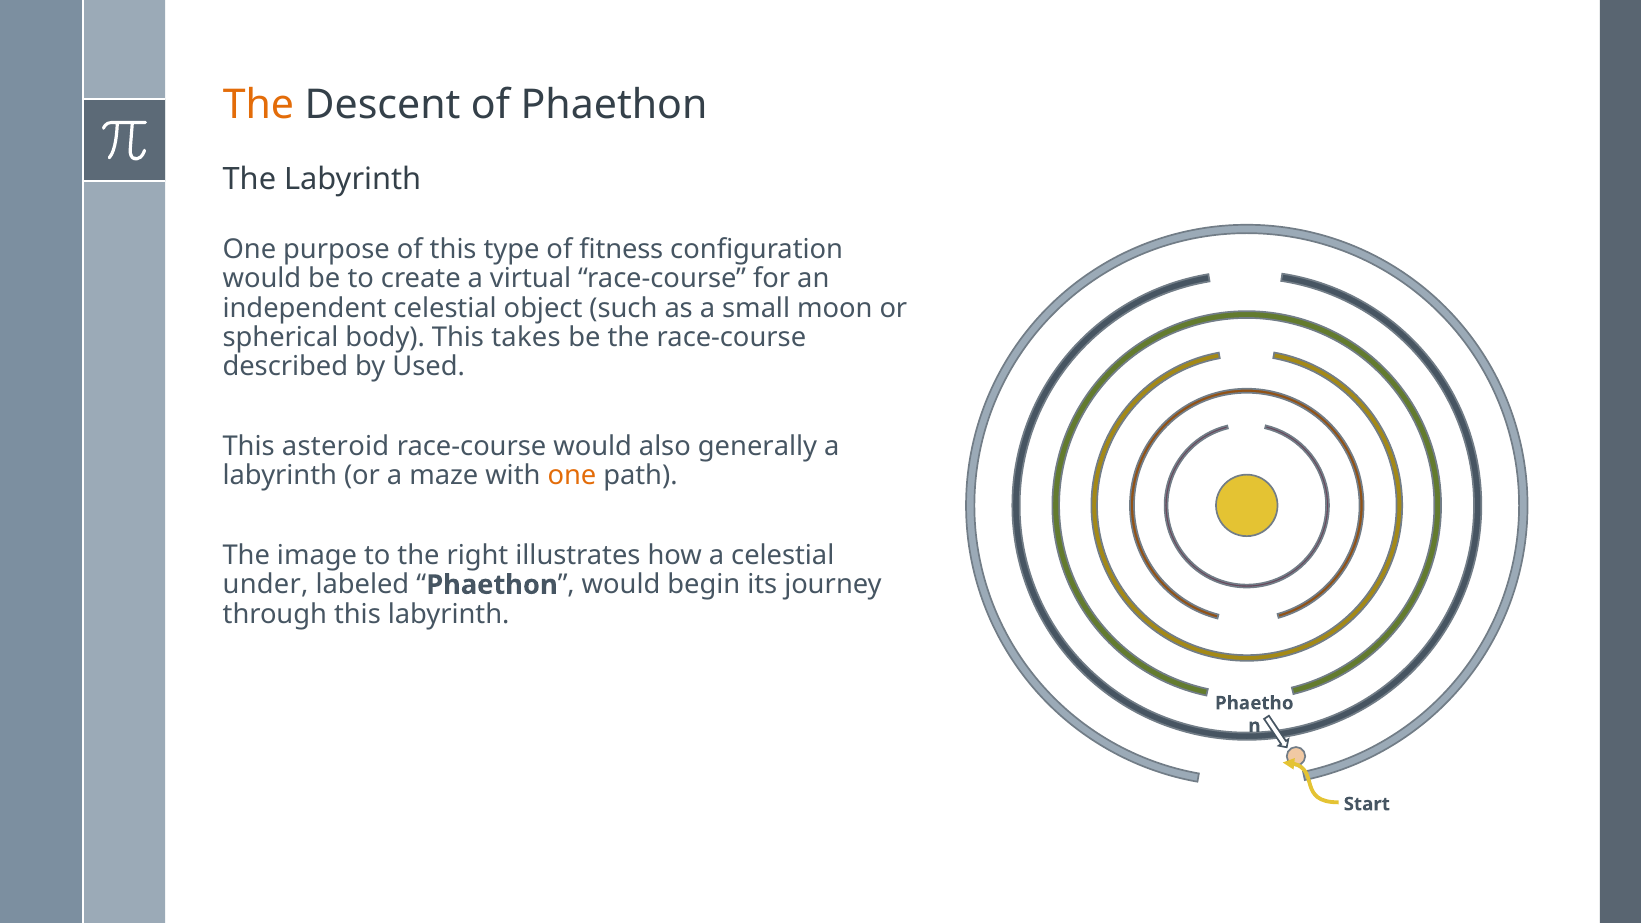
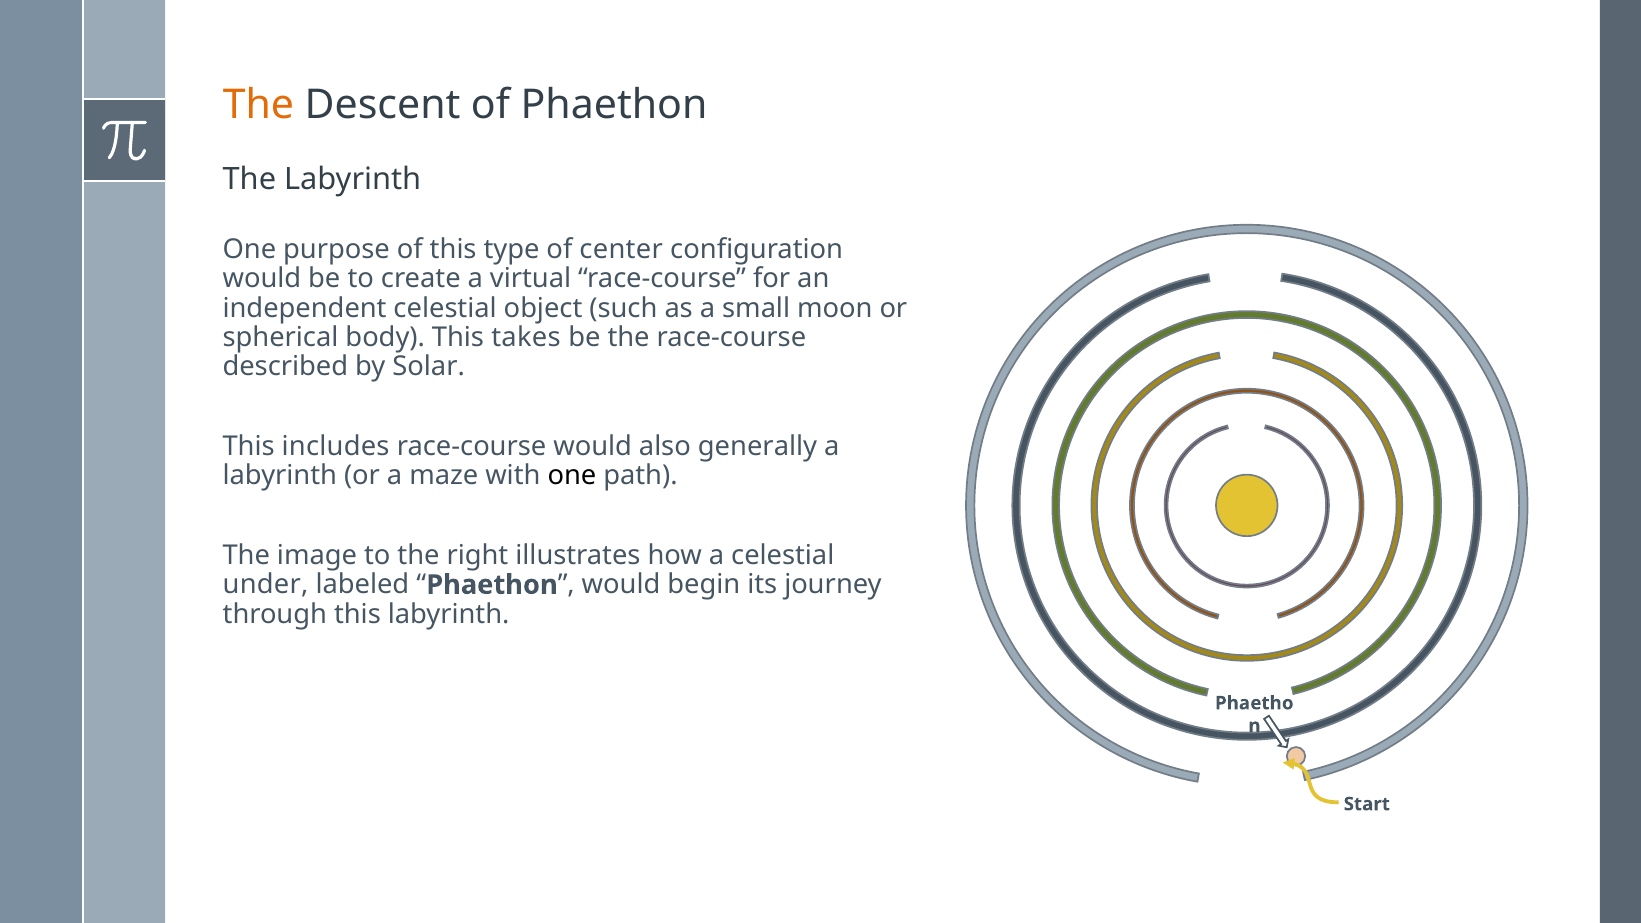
fitness: fitness -> center
Used: Used -> Solar
asteroid: asteroid -> includes
one at (572, 476) colour: orange -> black
